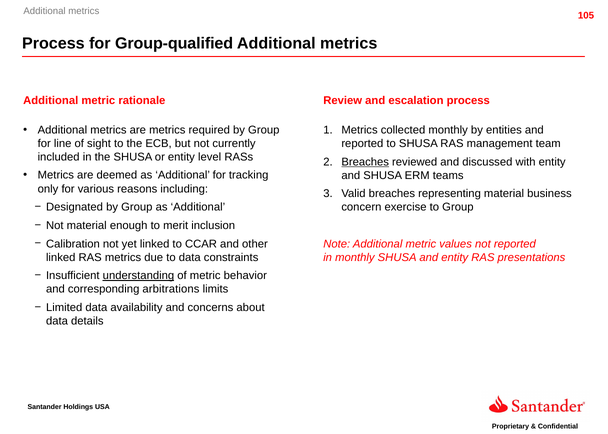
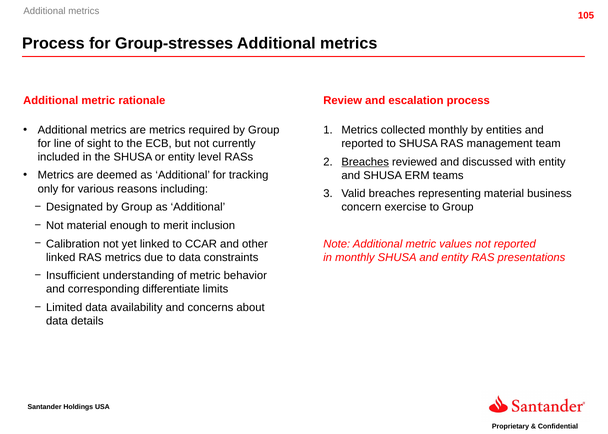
Group-qualified: Group-qualified -> Group-stresses
understanding underline: present -> none
arbitrations: arbitrations -> differentiate
